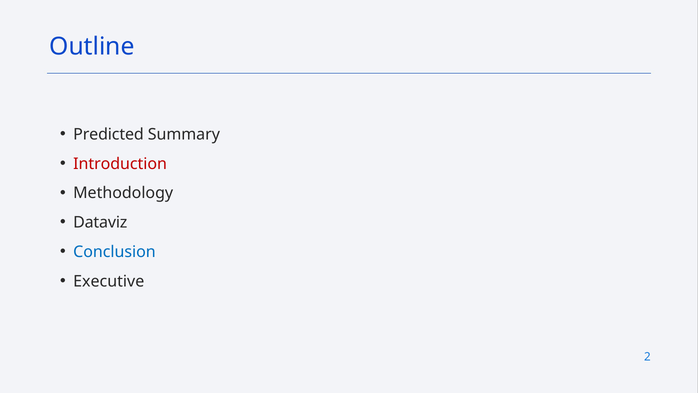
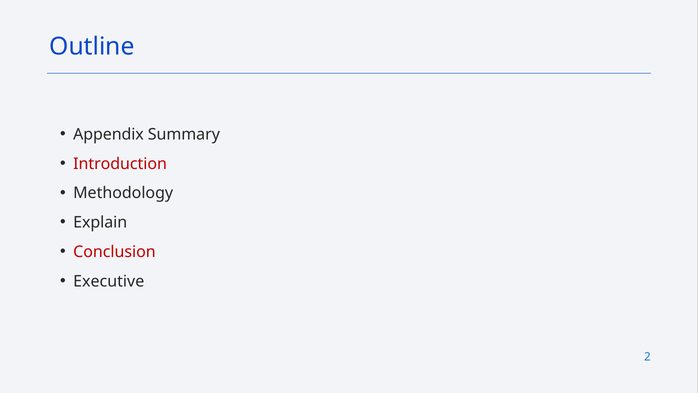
Predicted: Predicted -> Appendix
Dataviz: Dataviz -> Explain
Conclusion colour: blue -> red
